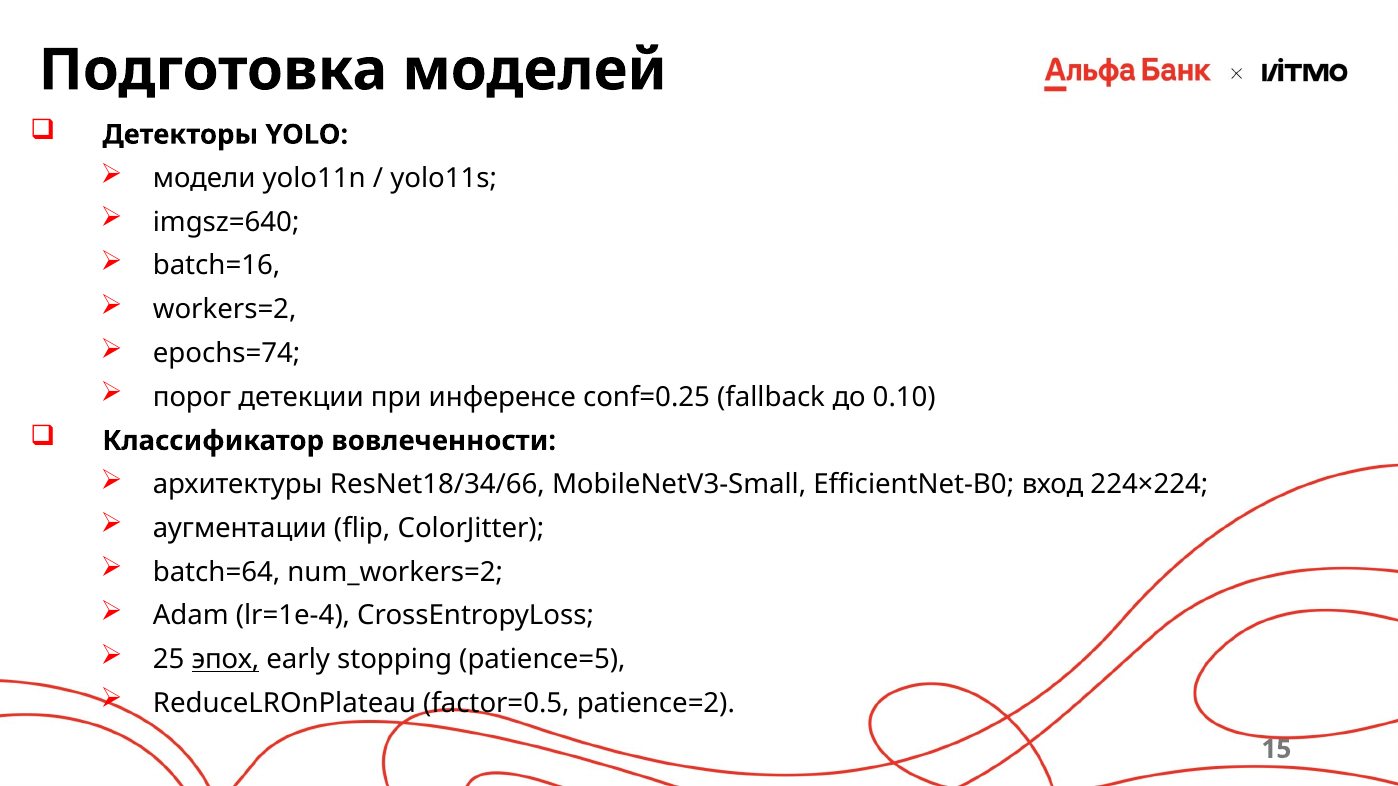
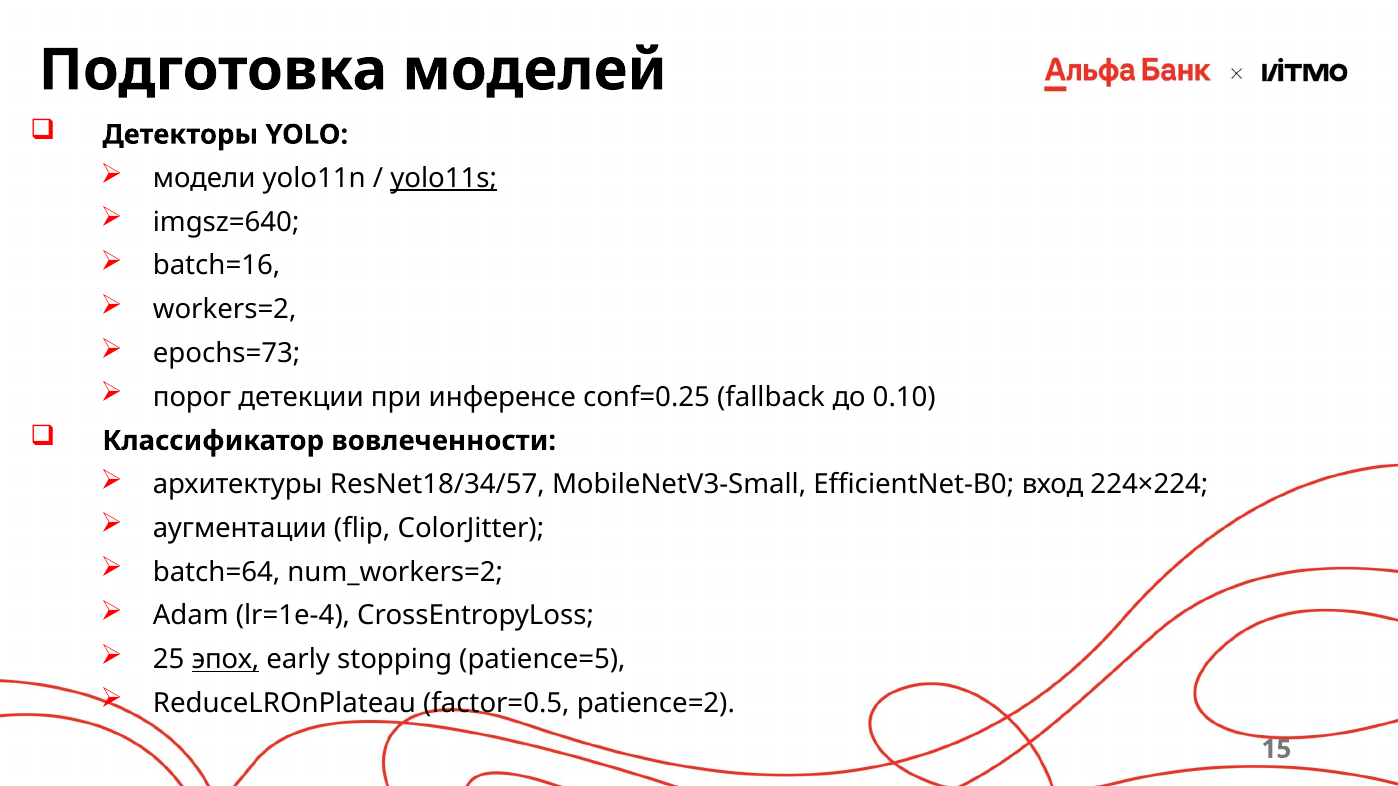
yolo11s underline: none -> present
epochs=74: epochs=74 -> epochs=73
ResNet18/34/66: ResNet18/34/66 -> ResNet18/34/57
